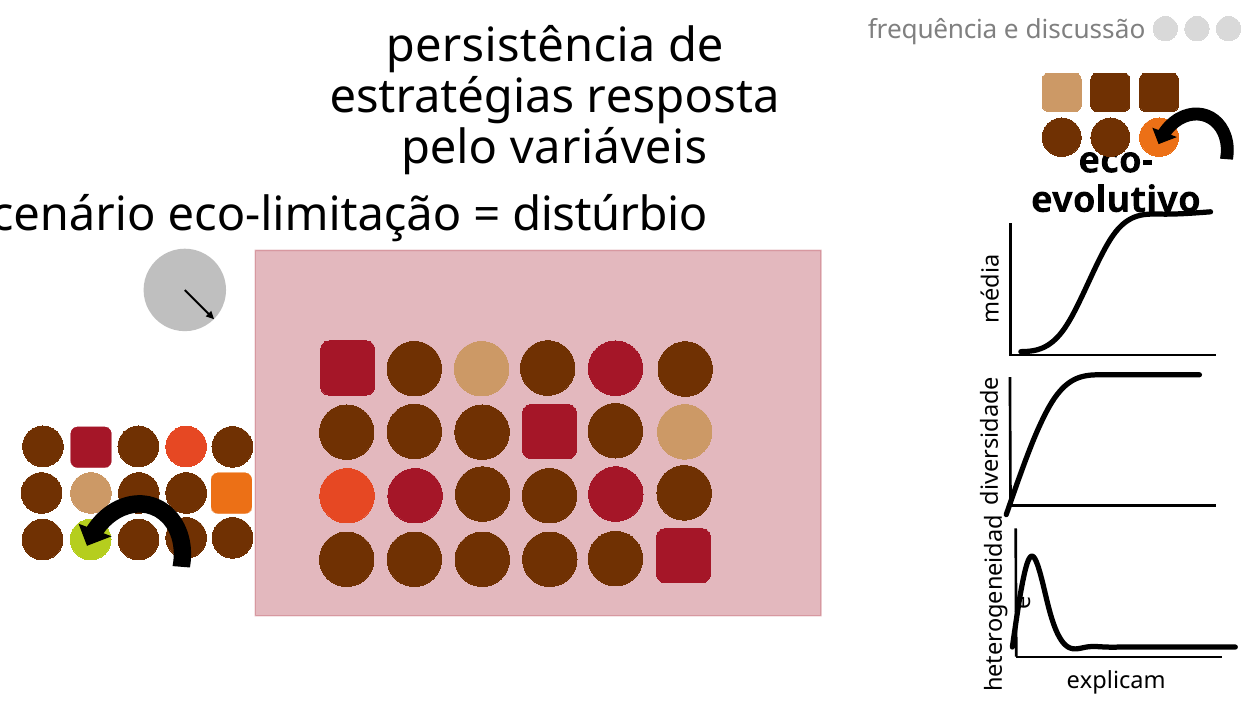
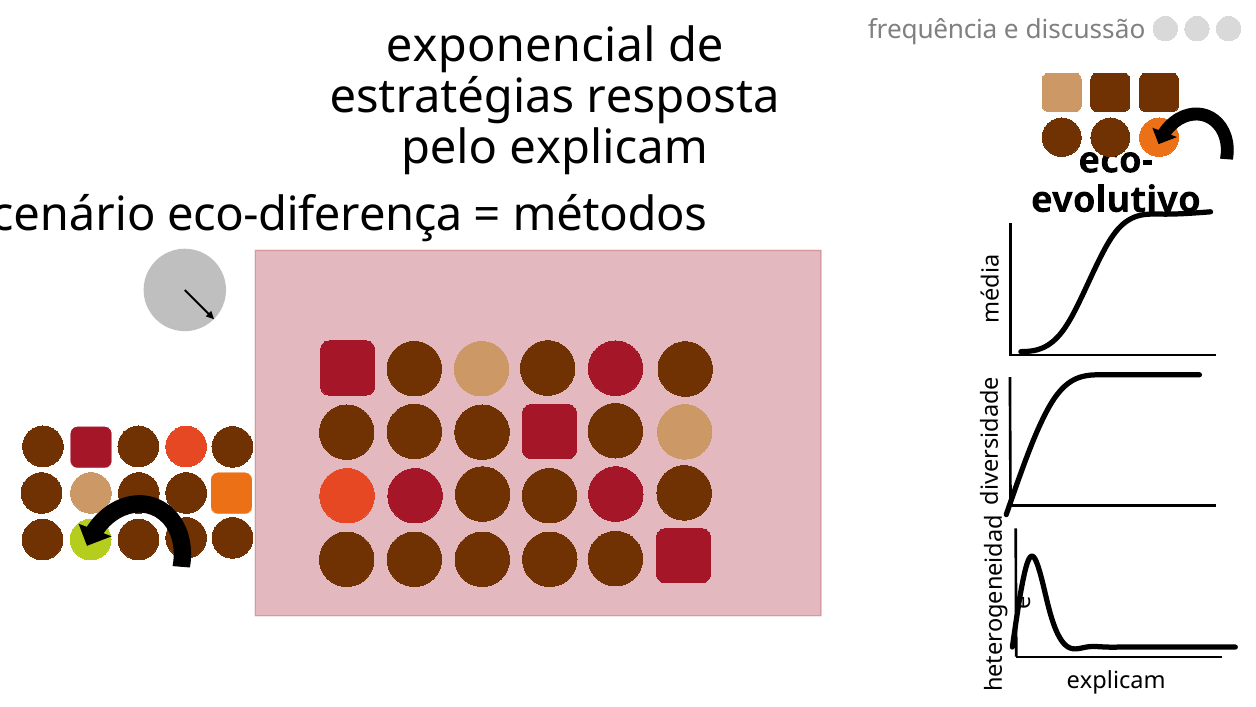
persistência: persistência -> exponencial
pelo variáveis: variáveis -> explicam
eco-limitação: eco-limitação -> eco-diferença
distúrbio: distúrbio -> métodos
